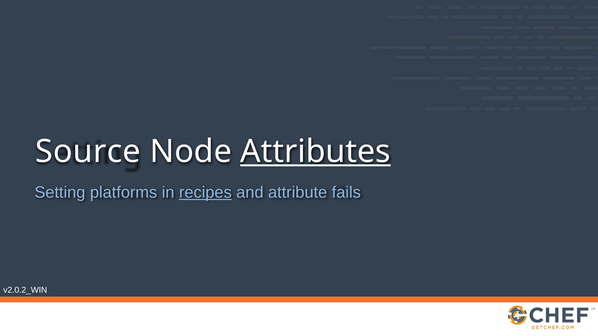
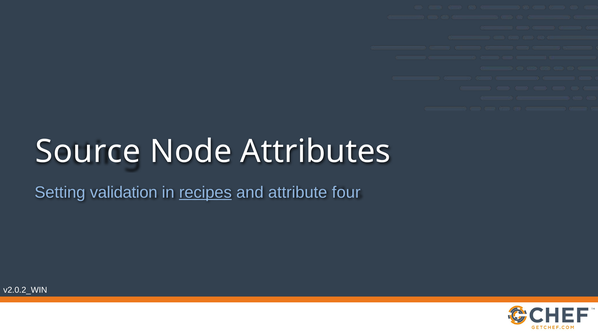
Attributes underline: present -> none
platforms: platforms -> validation
fails: fails -> four
